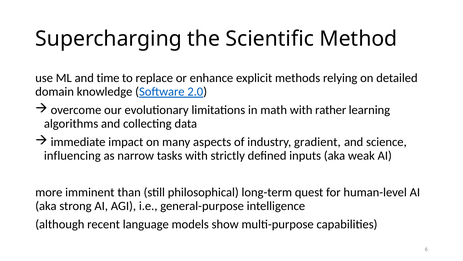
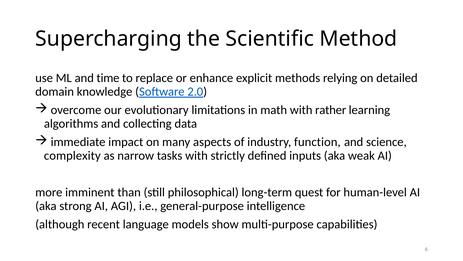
gradient: gradient -> function
influencing: influencing -> complexity
